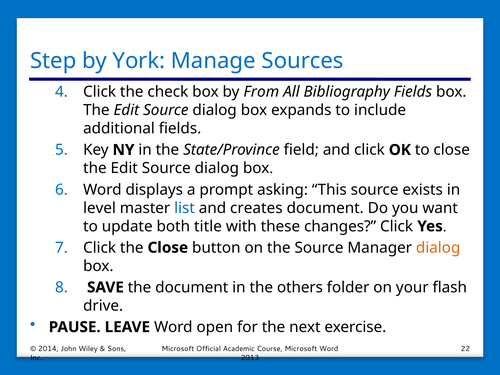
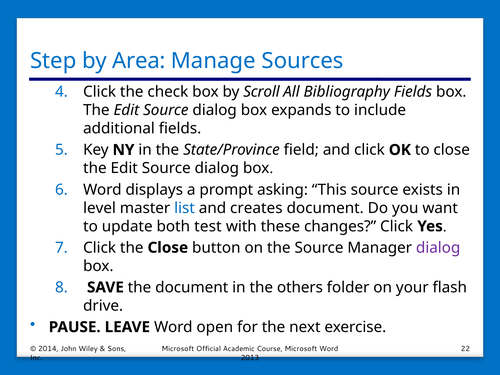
York: York -> Area
From: From -> Scroll
title: title -> test
dialog at (438, 248) colour: orange -> purple
